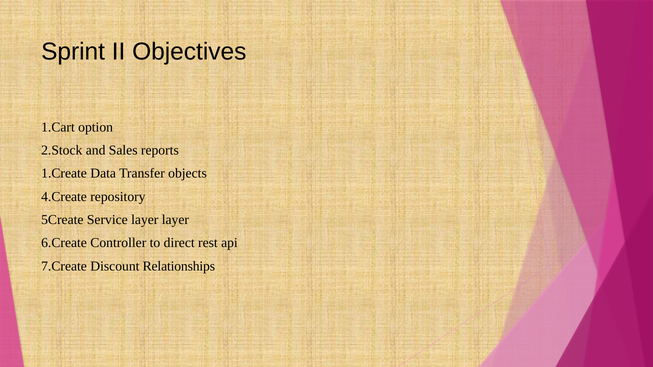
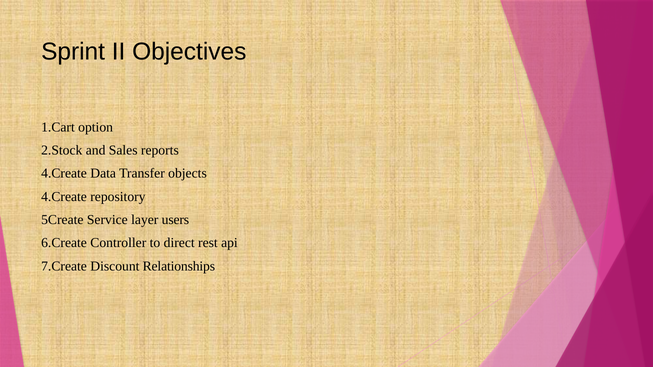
1.Create at (64, 174): 1.Create -> 4.Create
layer layer: layer -> users
